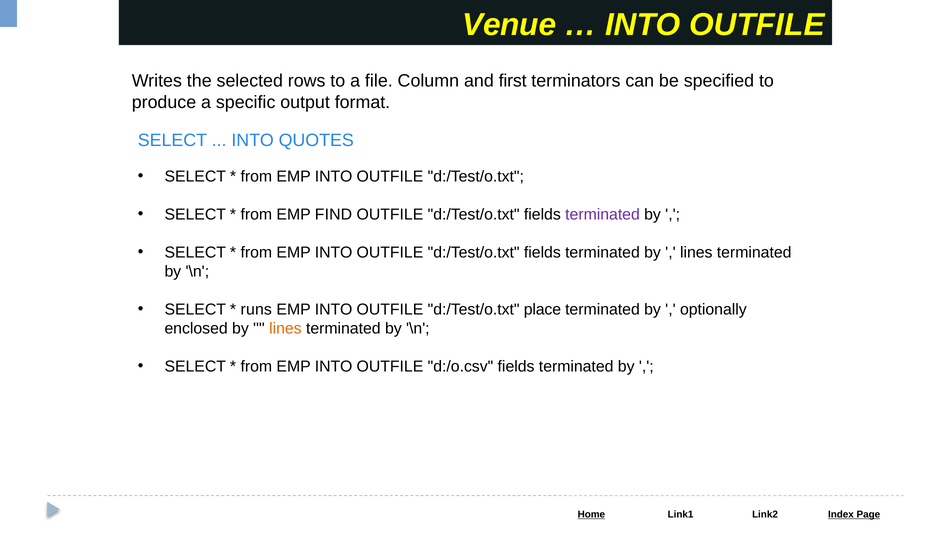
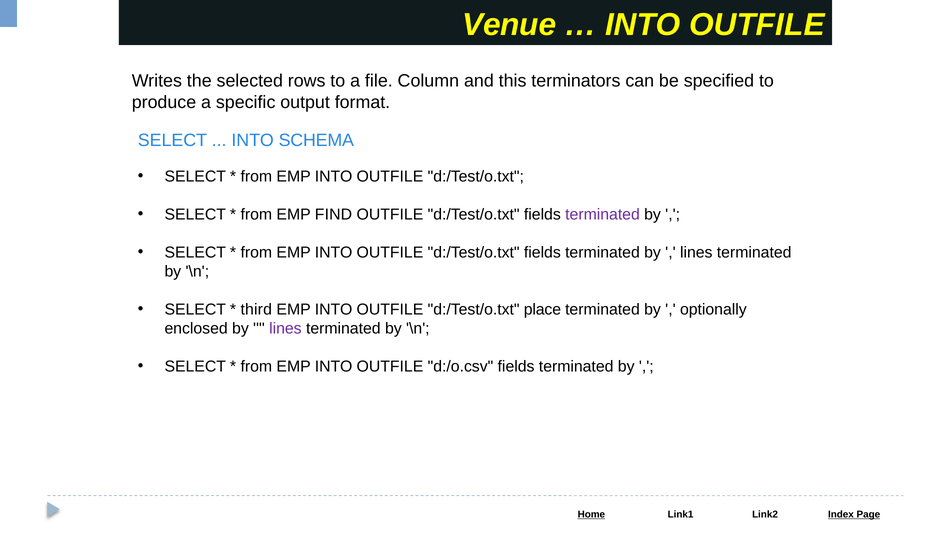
first: first -> this
QUOTES: QUOTES -> SCHEMA
runs: runs -> third
lines at (285, 329) colour: orange -> purple
